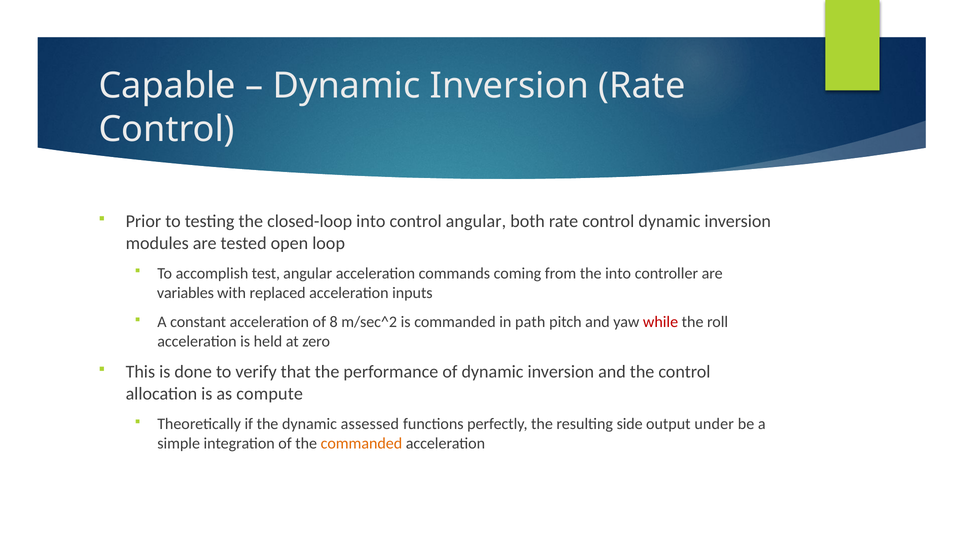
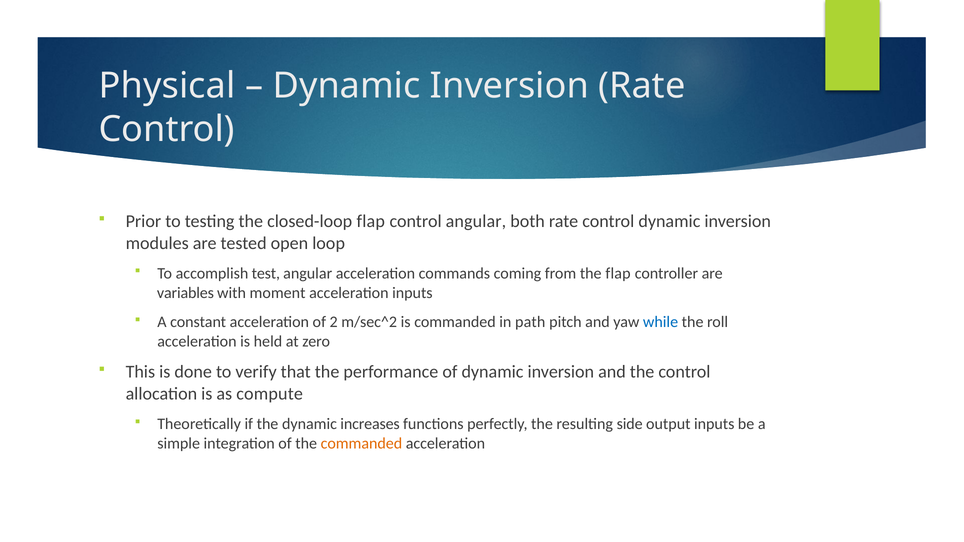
Capable: Capable -> Physical
closed-loop into: into -> flap
the into: into -> flap
replaced: replaced -> moment
8: 8 -> 2
while colour: red -> blue
assessed: assessed -> increases
output under: under -> inputs
